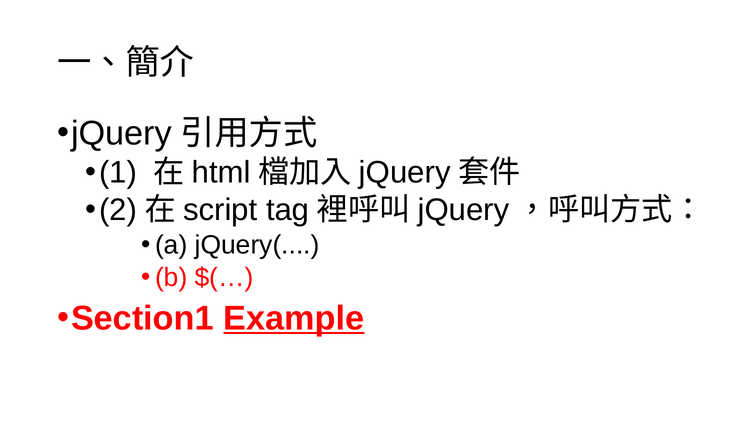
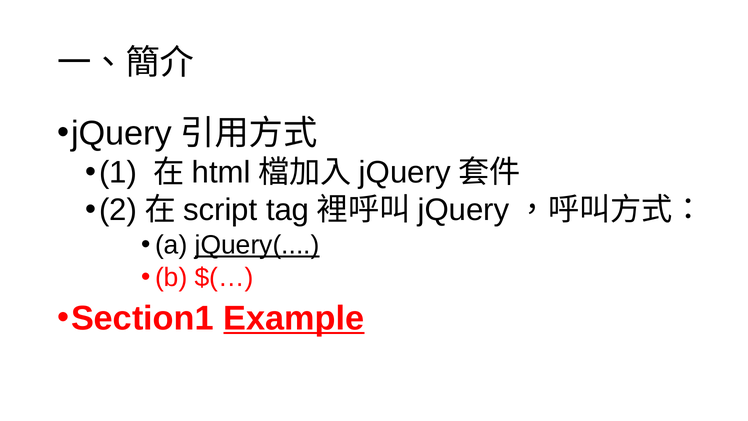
jQuery( underline: none -> present
